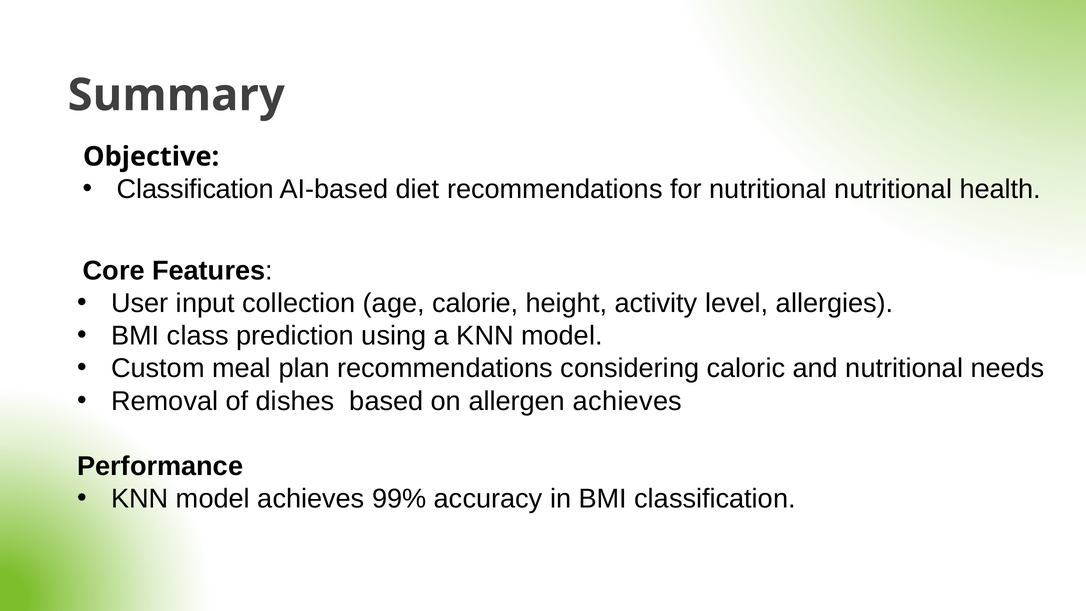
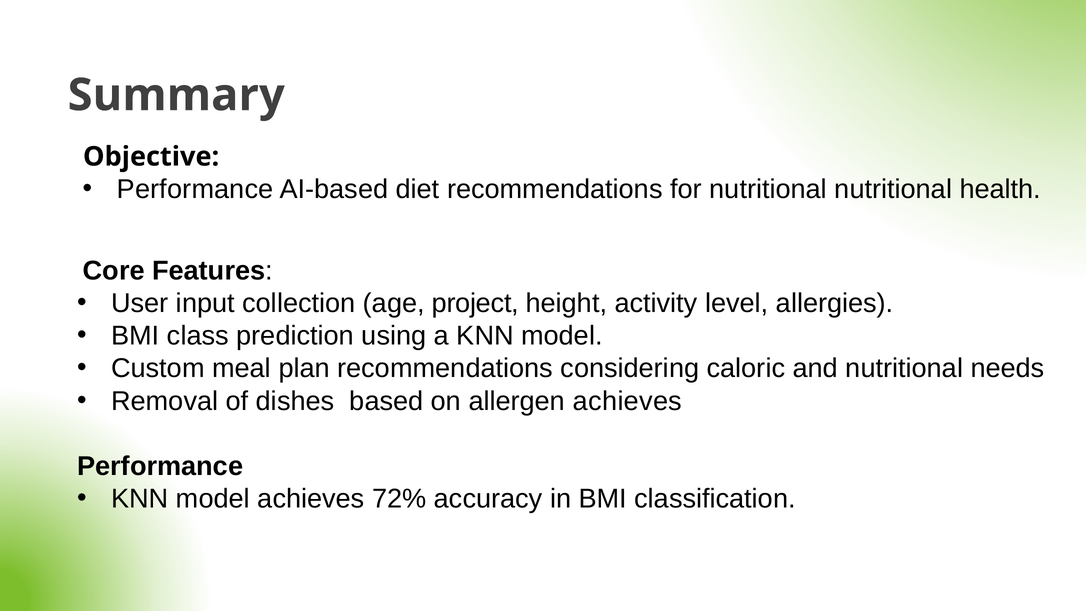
Classification at (195, 189): Classification -> Performance
calorie: calorie -> project
99%: 99% -> 72%
